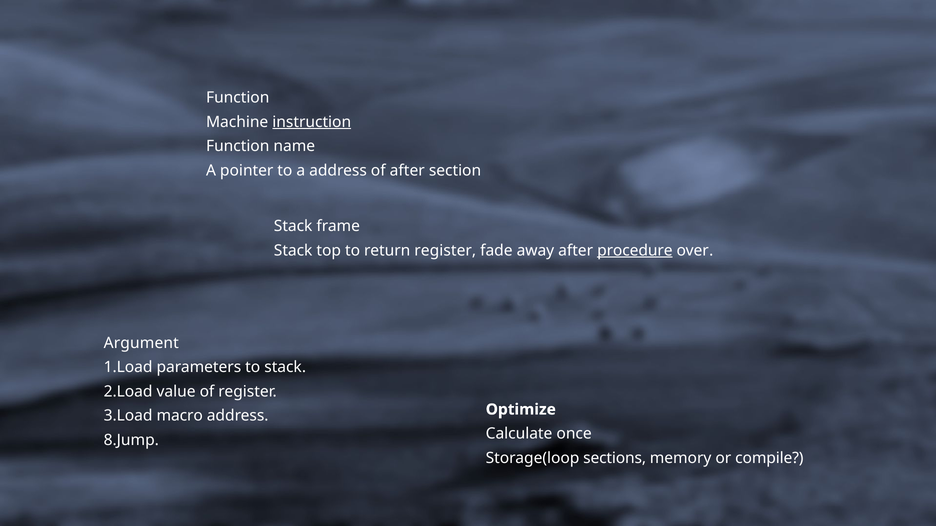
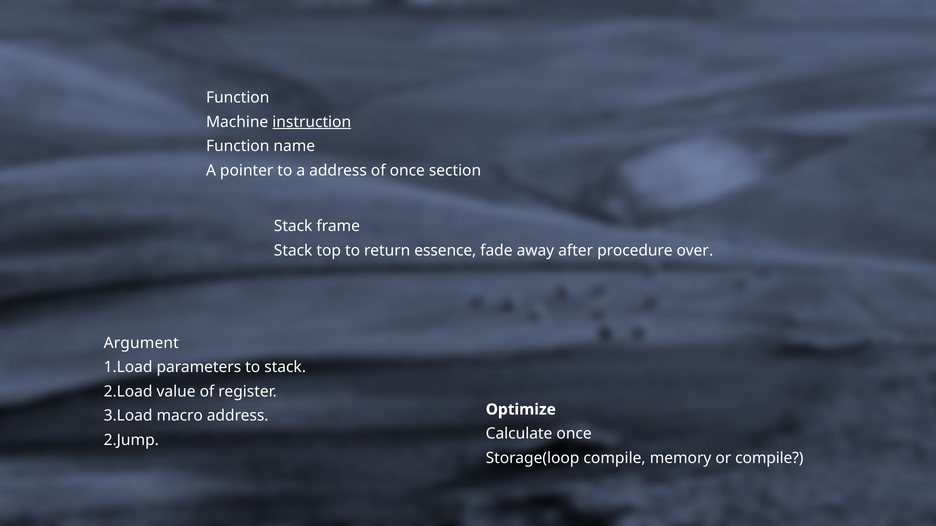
of after: after -> once
return register: register -> essence
procedure underline: present -> none
8.Jump: 8.Jump -> 2.Jump
Storage(loop sections: sections -> compile
